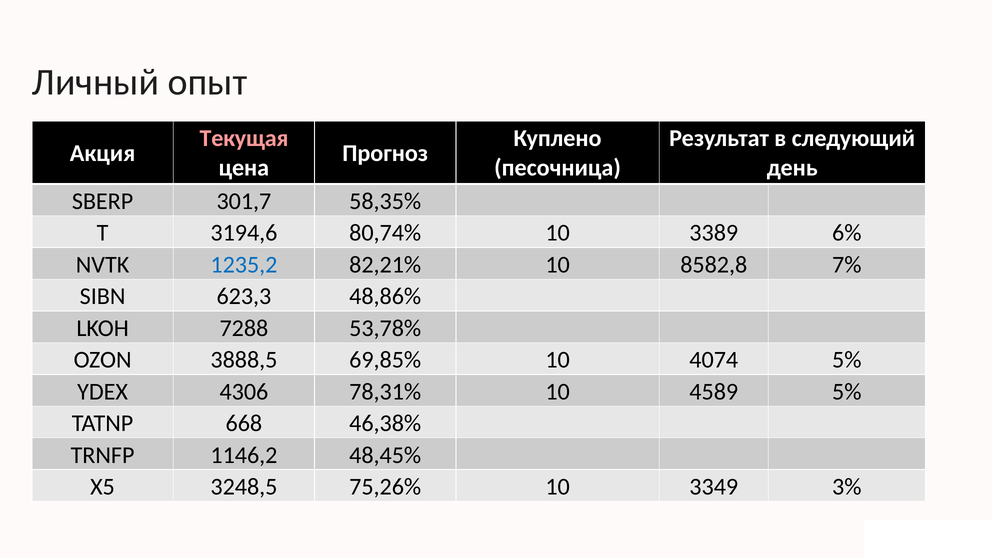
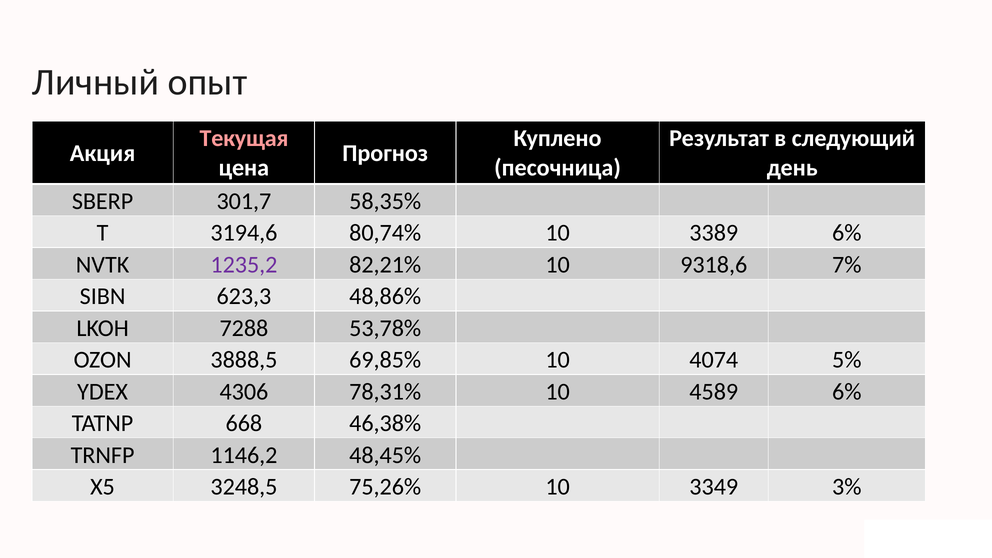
1235,2 colour: blue -> purple
8582,8: 8582,8 -> 9318,6
4589 5%: 5% -> 6%
